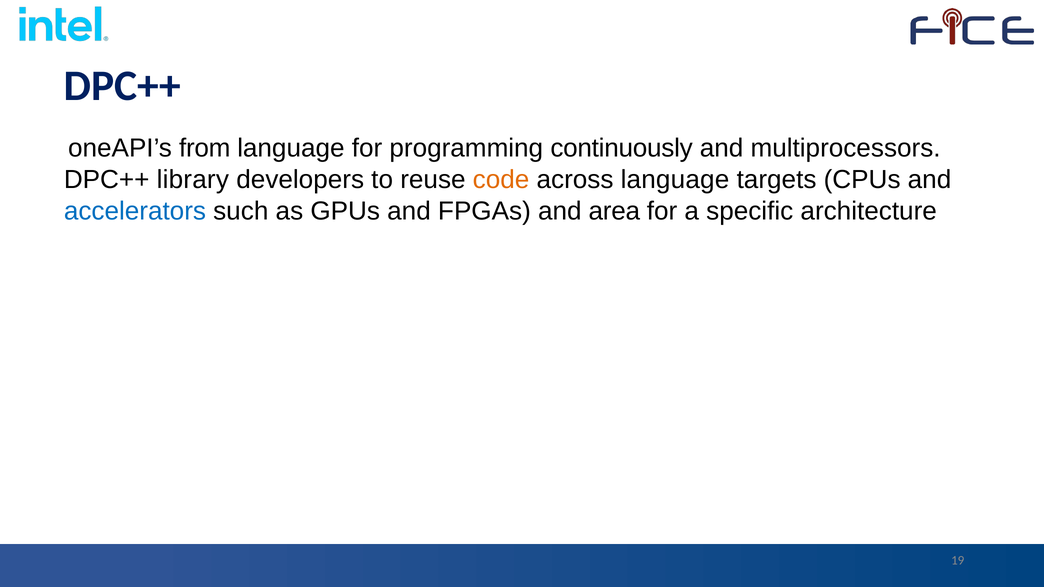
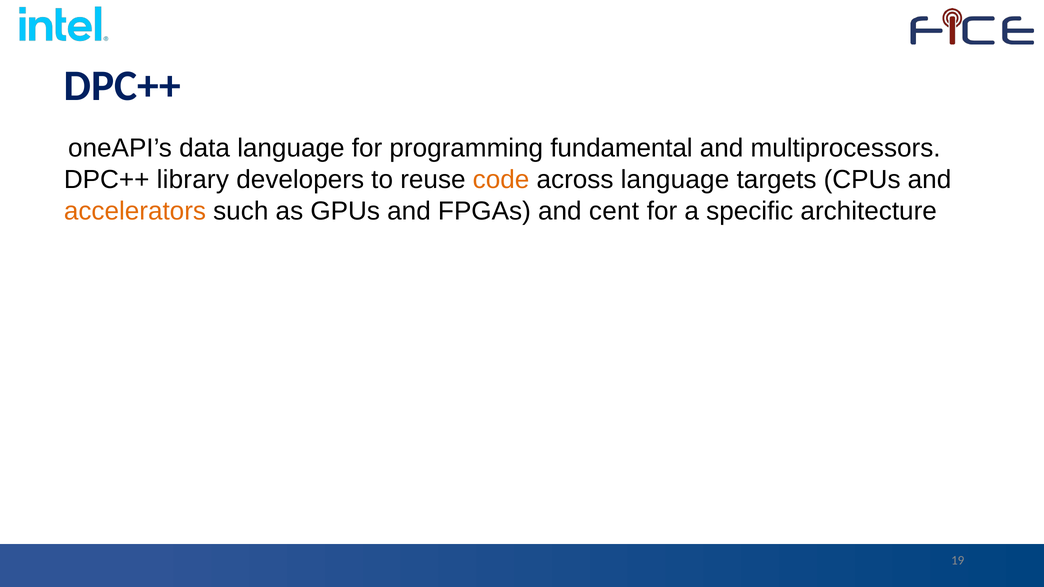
from: from -> data
continuously: continuously -> fundamental
accelerators colour: blue -> orange
area: area -> cent
